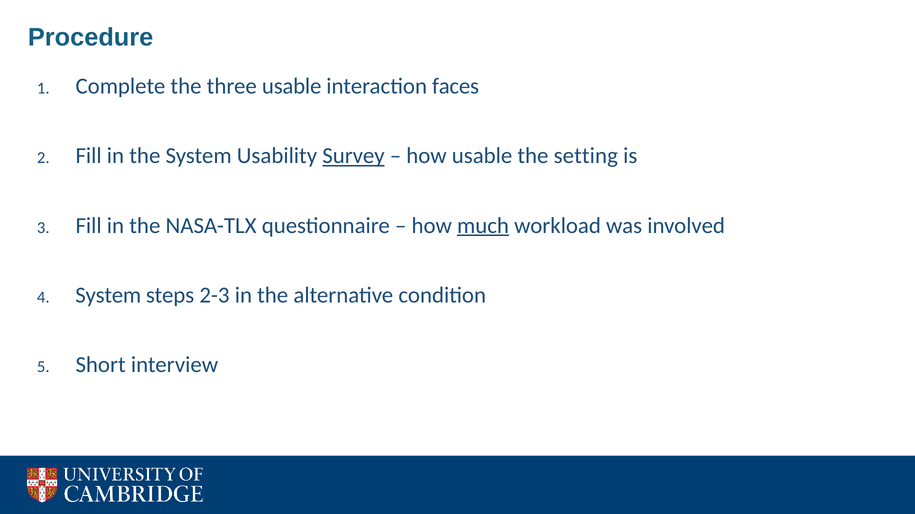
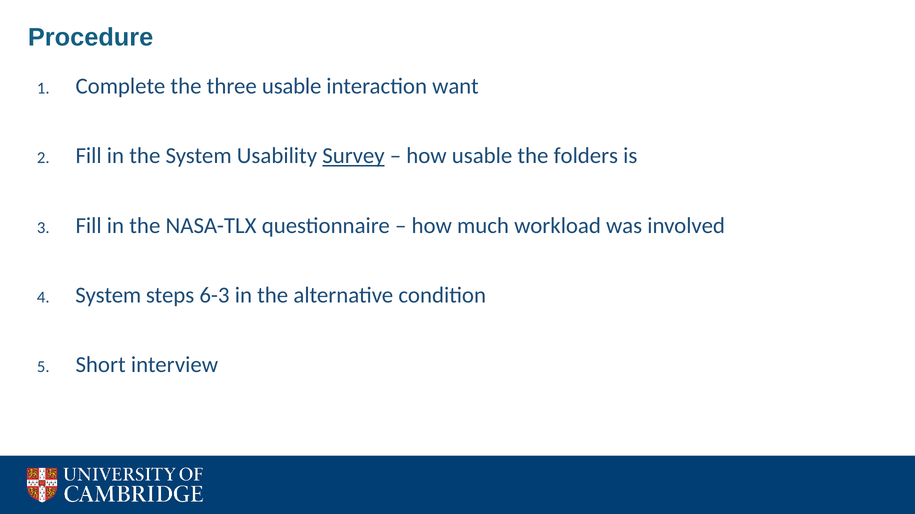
faces: faces -> want
setting: setting -> folders
much underline: present -> none
2-3: 2-3 -> 6-3
